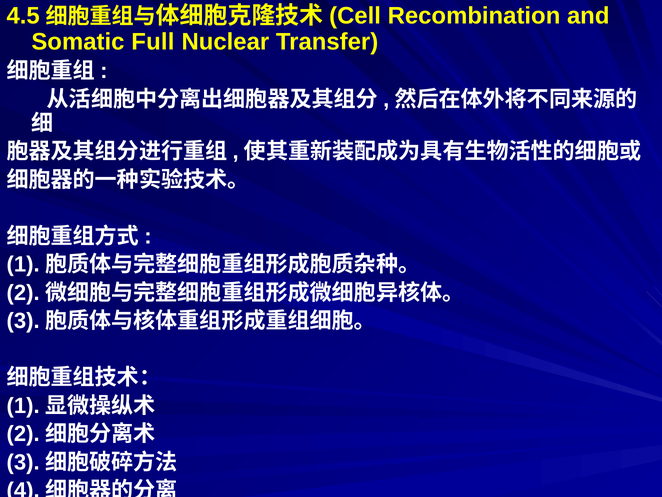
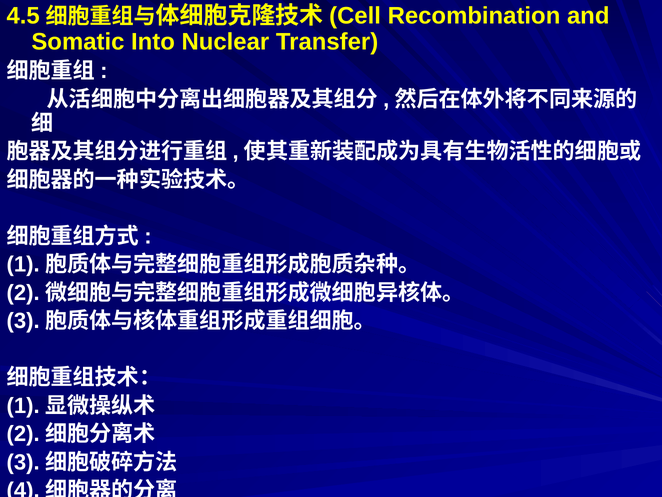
Full: Full -> Into
